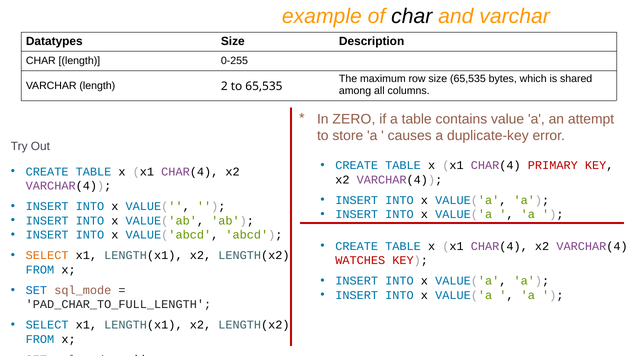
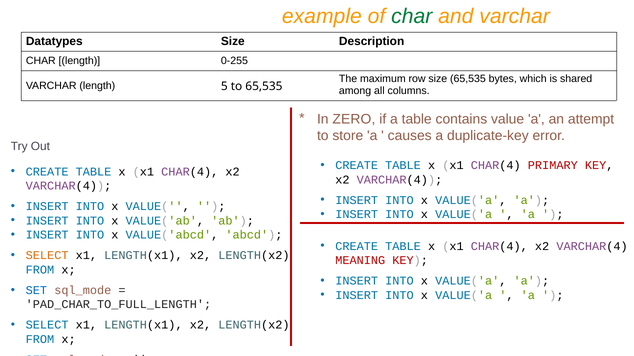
char at (412, 17) colour: black -> green
2: 2 -> 5
WATCHES: WATCHES -> MEANING
